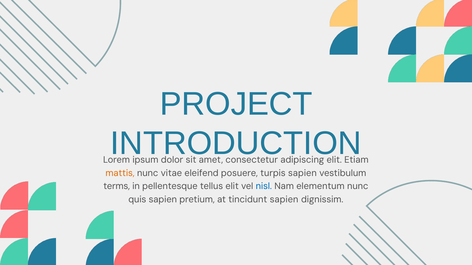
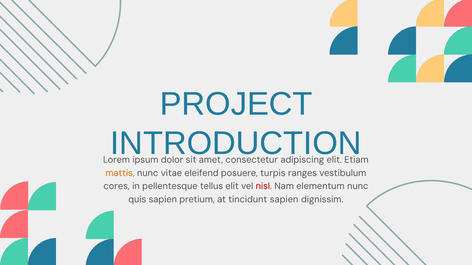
turpis sapien: sapien -> ranges
terms: terms -> cores
nisl colour: blue -> red
